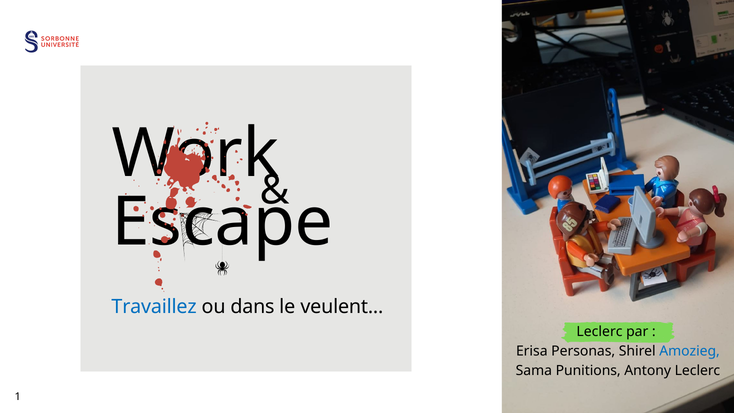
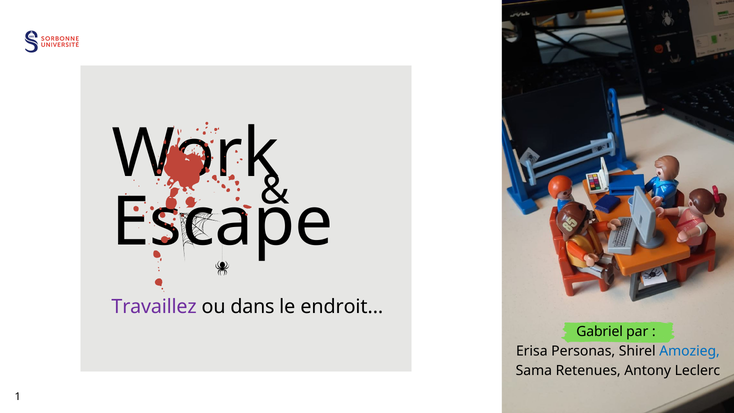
Travaillez colour: blue -> purple
veulent: veulent -> endroit
Leclerc at (600, 331): Leclerc -> Gabriel
Punitions: Punitions -> Retenues
